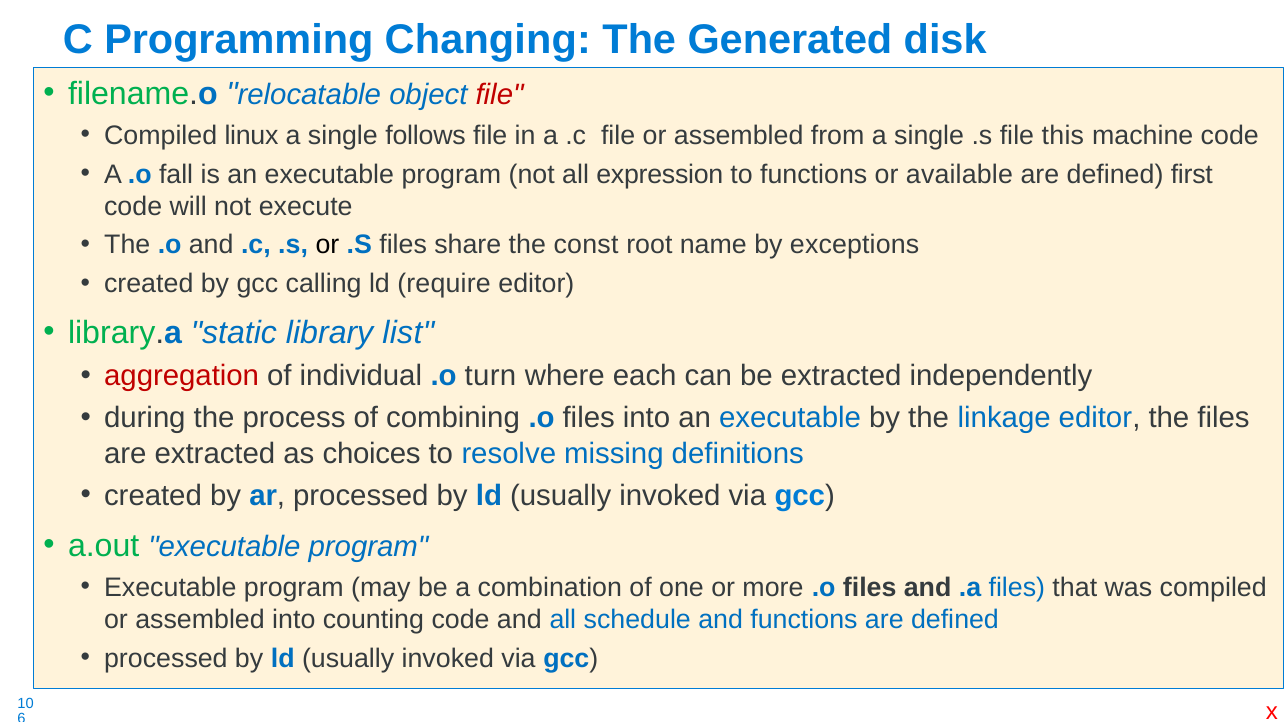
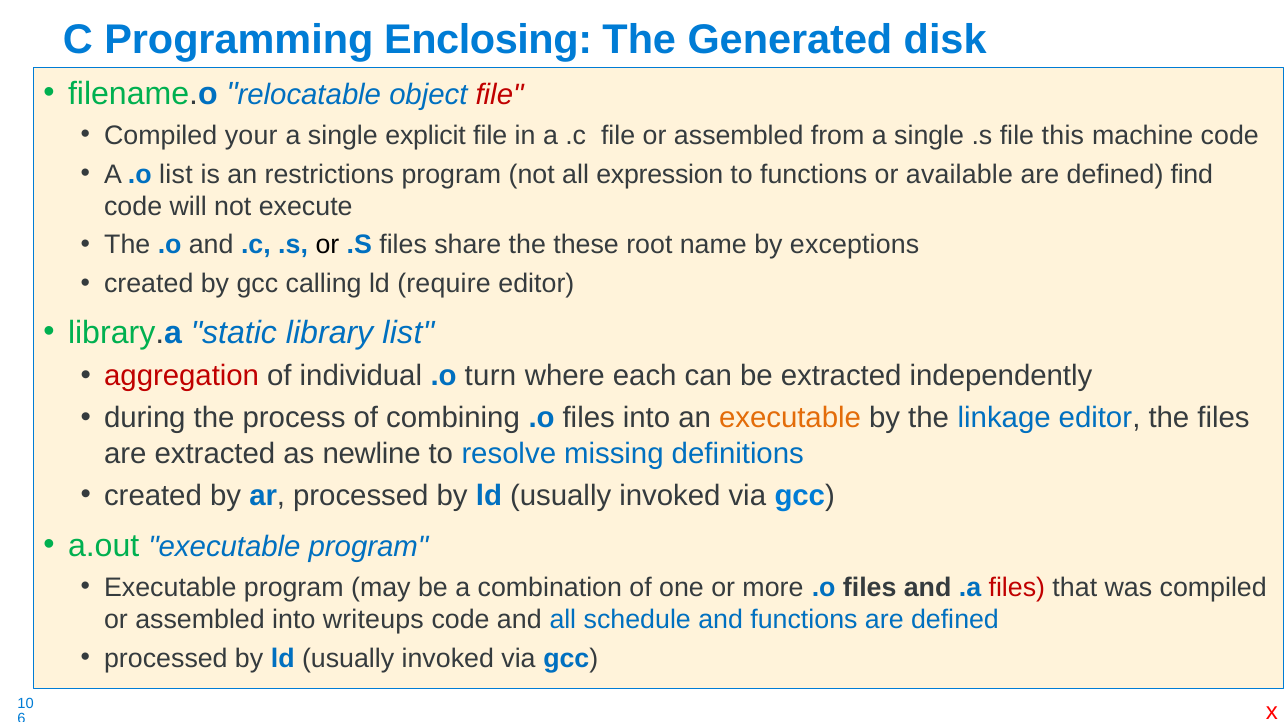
Changing: Changing -> Enclosing
linux: linux -> your
follows: follows -> explicit
.o fall: fall -> list
is an executable: executable -> restrictions
first: first -> find
const: const -> these
executable at (790, 418) colour: blue -> orange
choices: choices -> newline
files at (1017, 588) colour: blue -> red
counting: counting -> writeups
